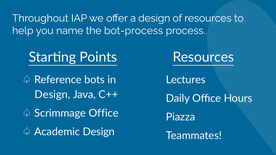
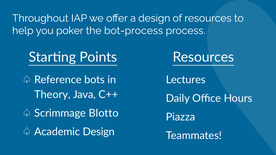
name: name -> poker
Design at (52, 95): Design -> Theory
Scrimmage Office: Office -> Blotto
